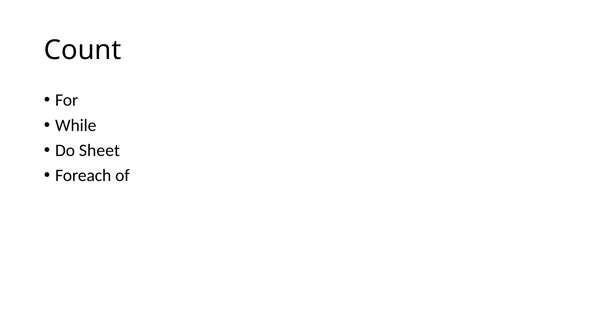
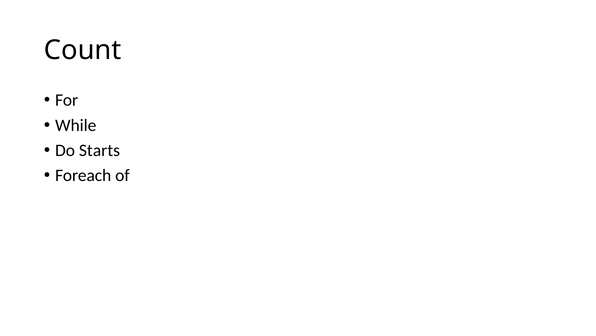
Sheet: Sheet -> Starts
